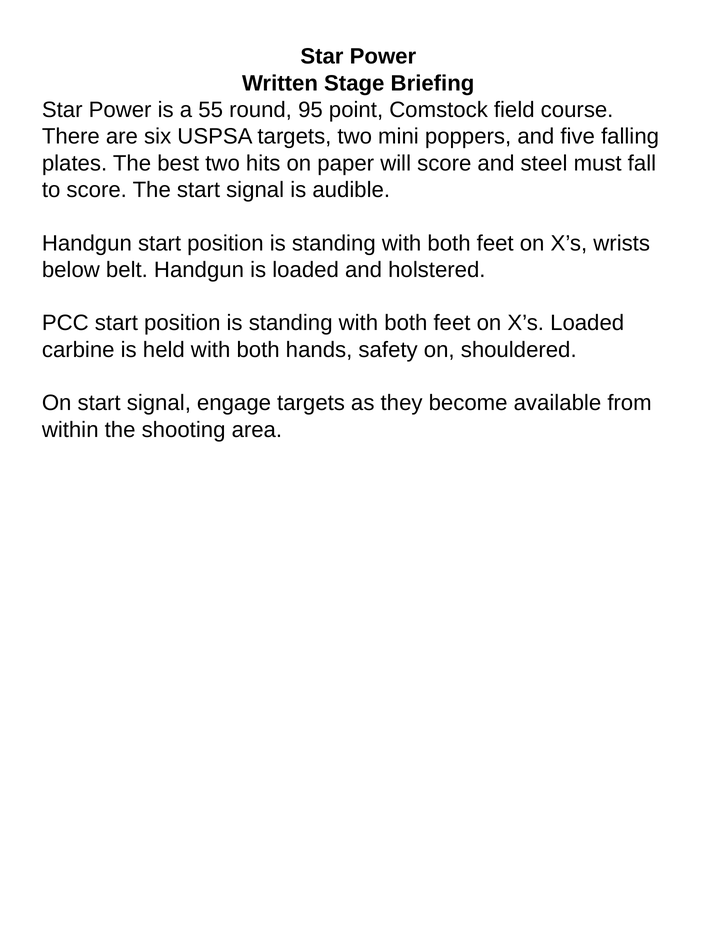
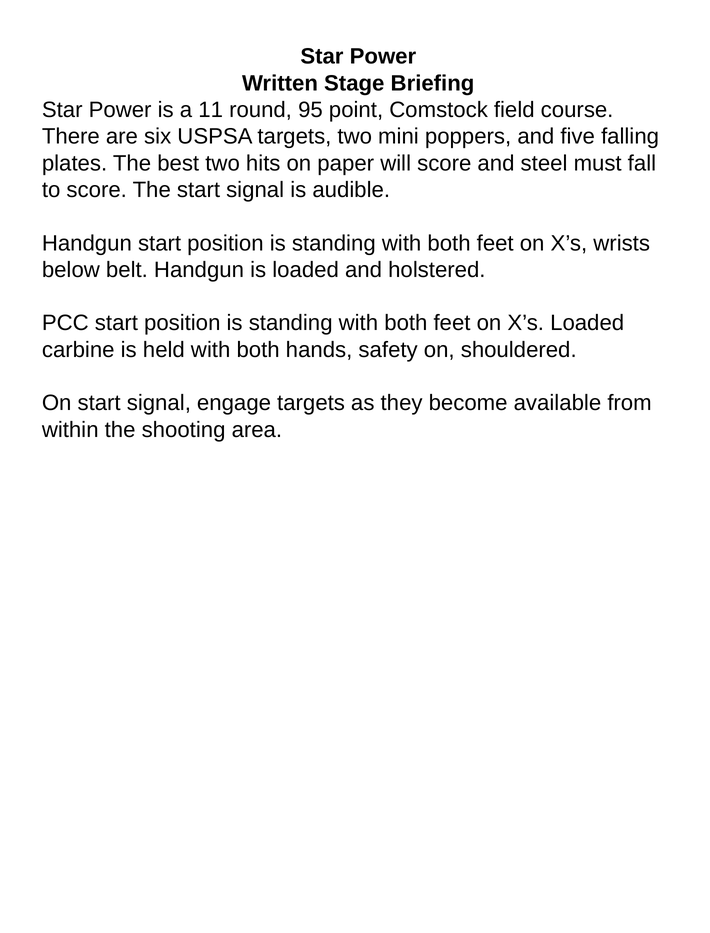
55: 55 -> 11
